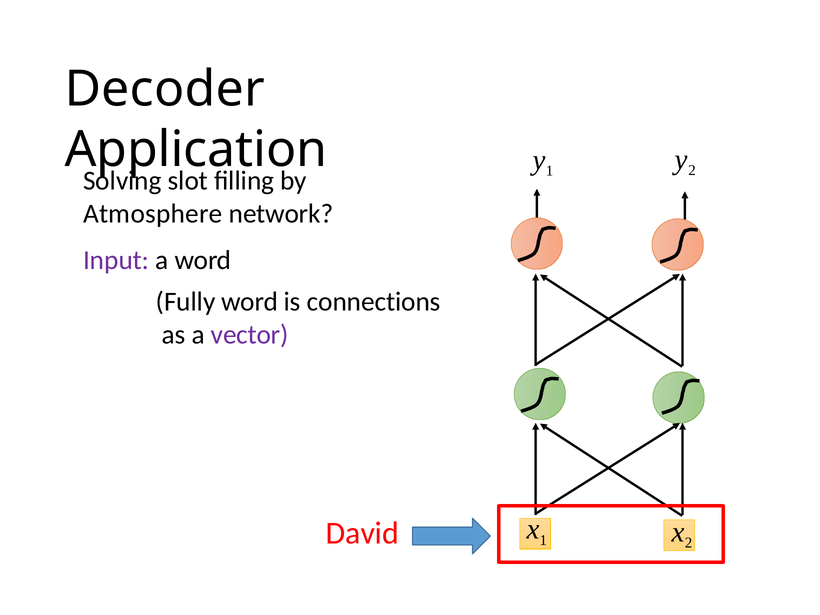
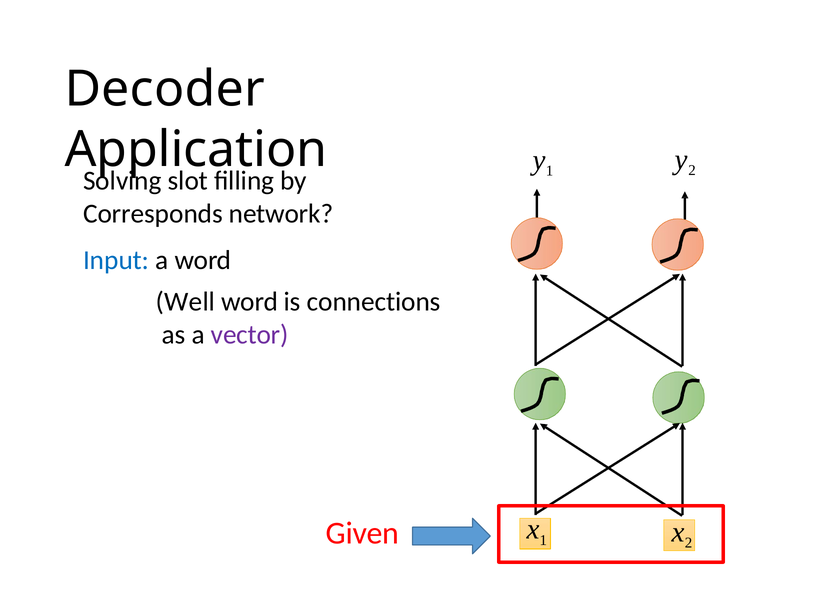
Atmosphere: Atmosphere -> Corresponds
Input colour: purple -> blue
Fully: Fully -> Well
David: David -> Given
